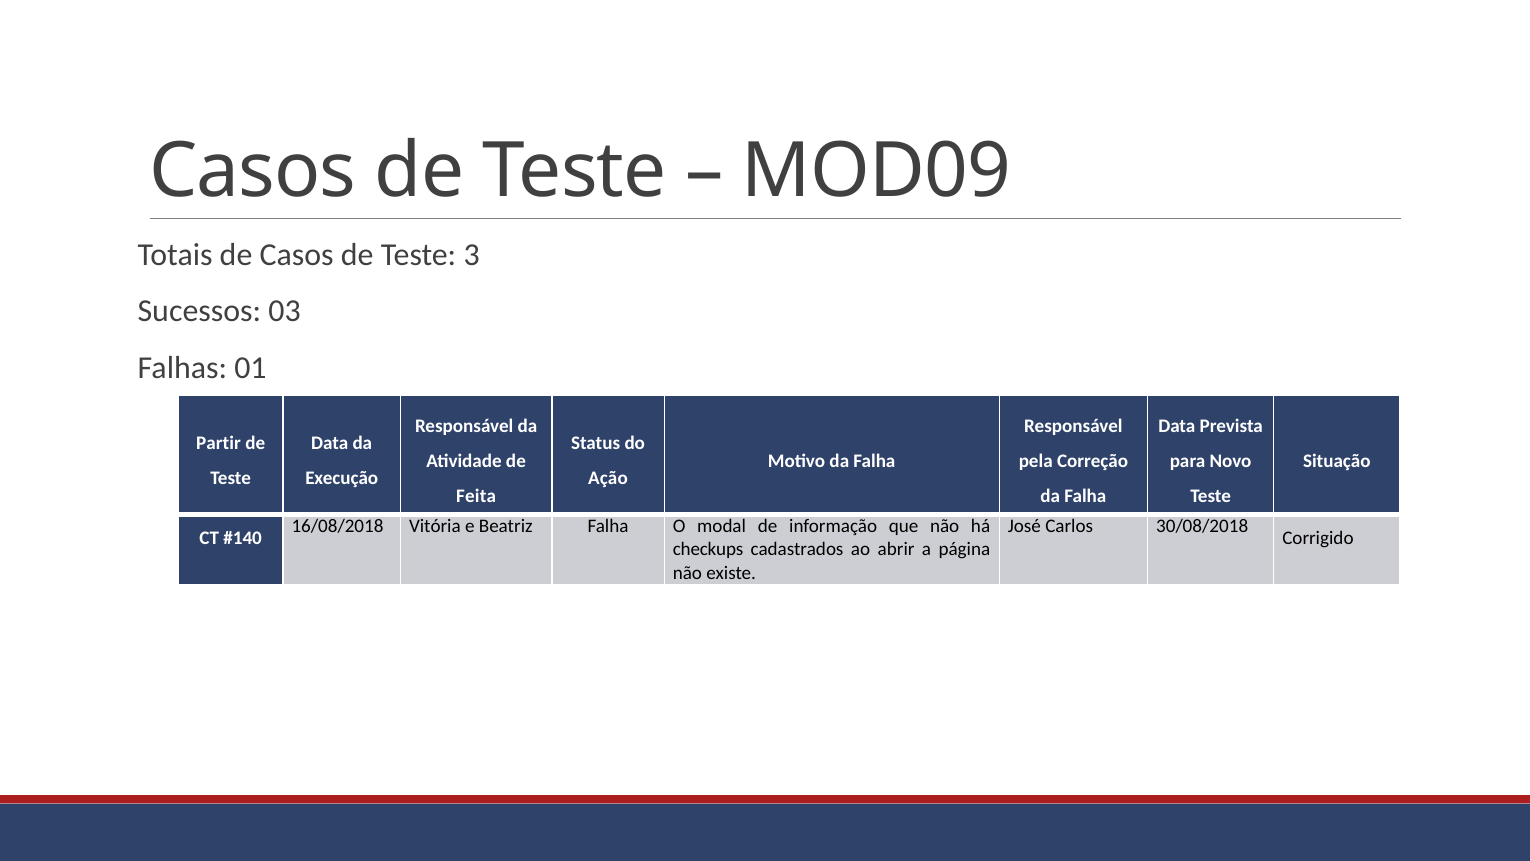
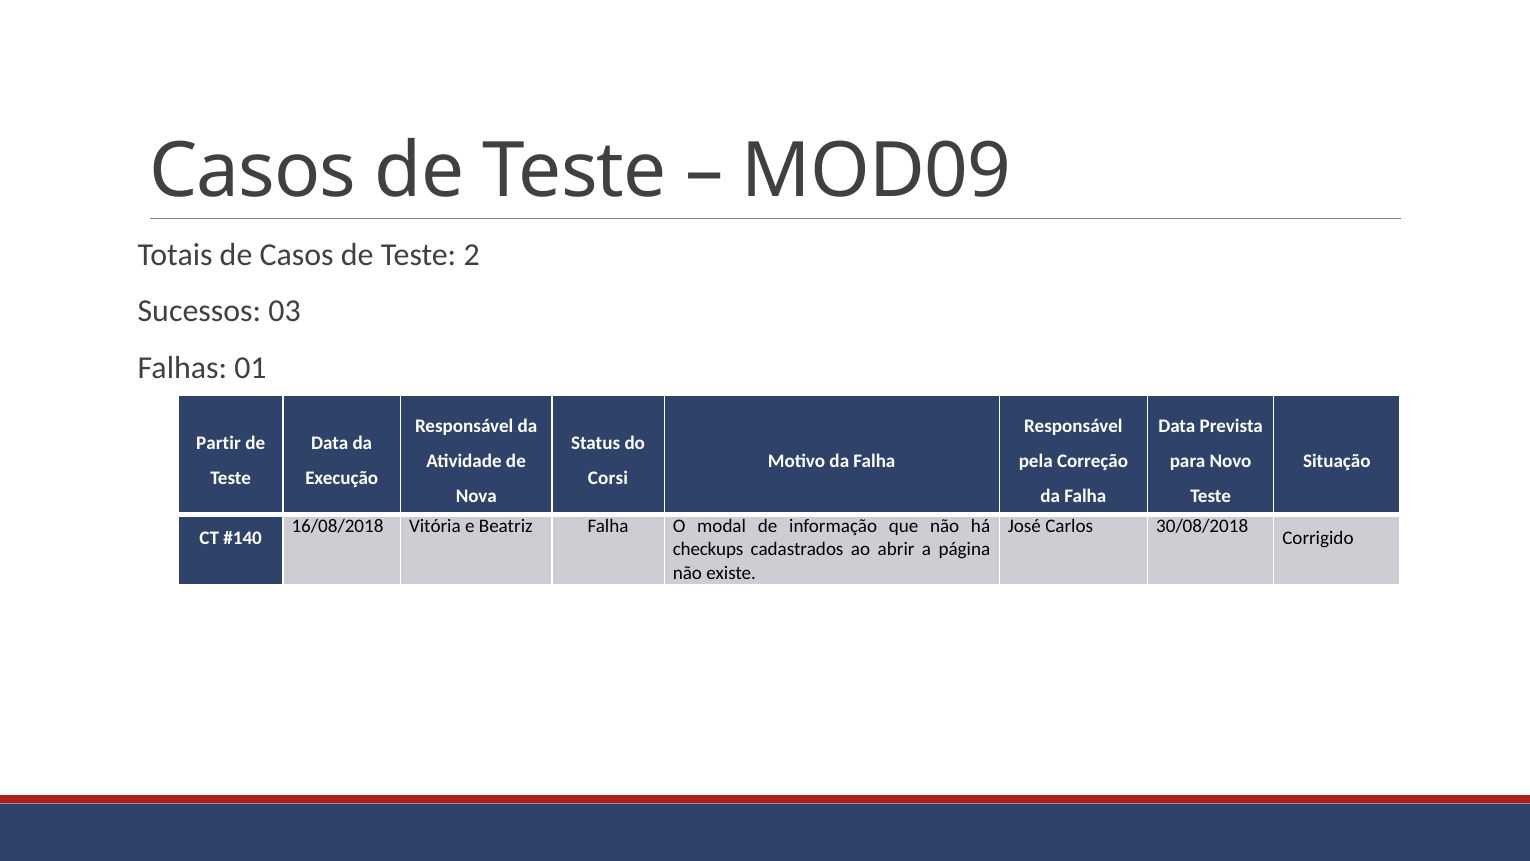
3: 3 -> 2
Ação: Ação -> Corsi
Feita: Feita -> Nova
